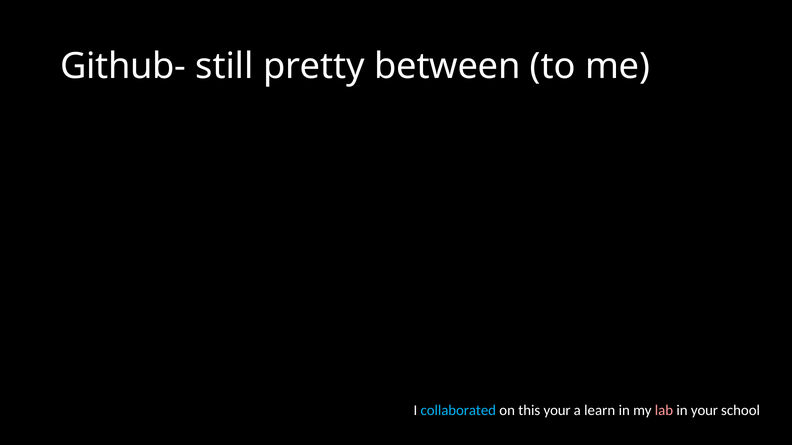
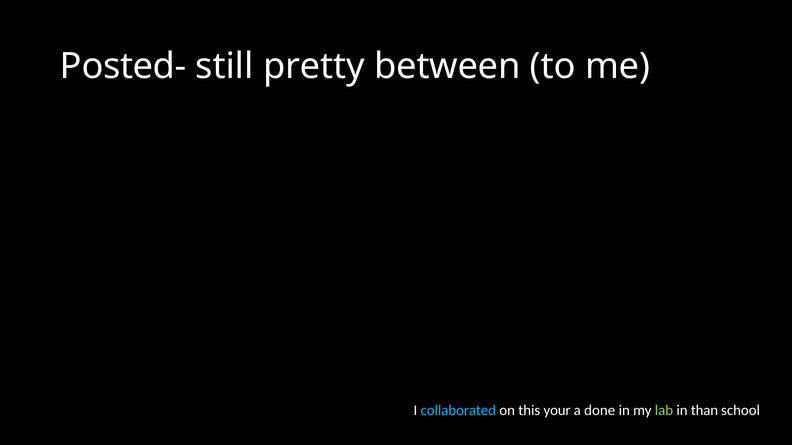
Github-: Github- -> Posted-
learn: learn -> done
lab colour: pink -> light green
in your: your -> than
